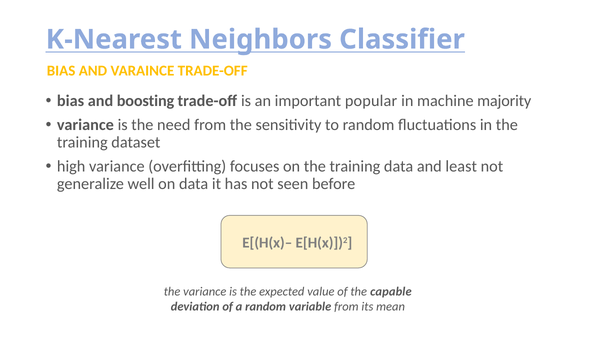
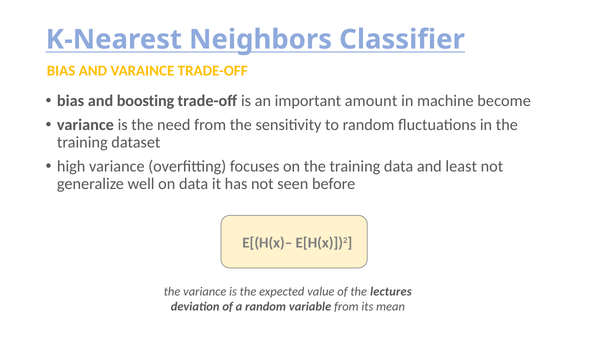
popular: popular -> amount
majority: majority -> become
capable: capable -> lectures
